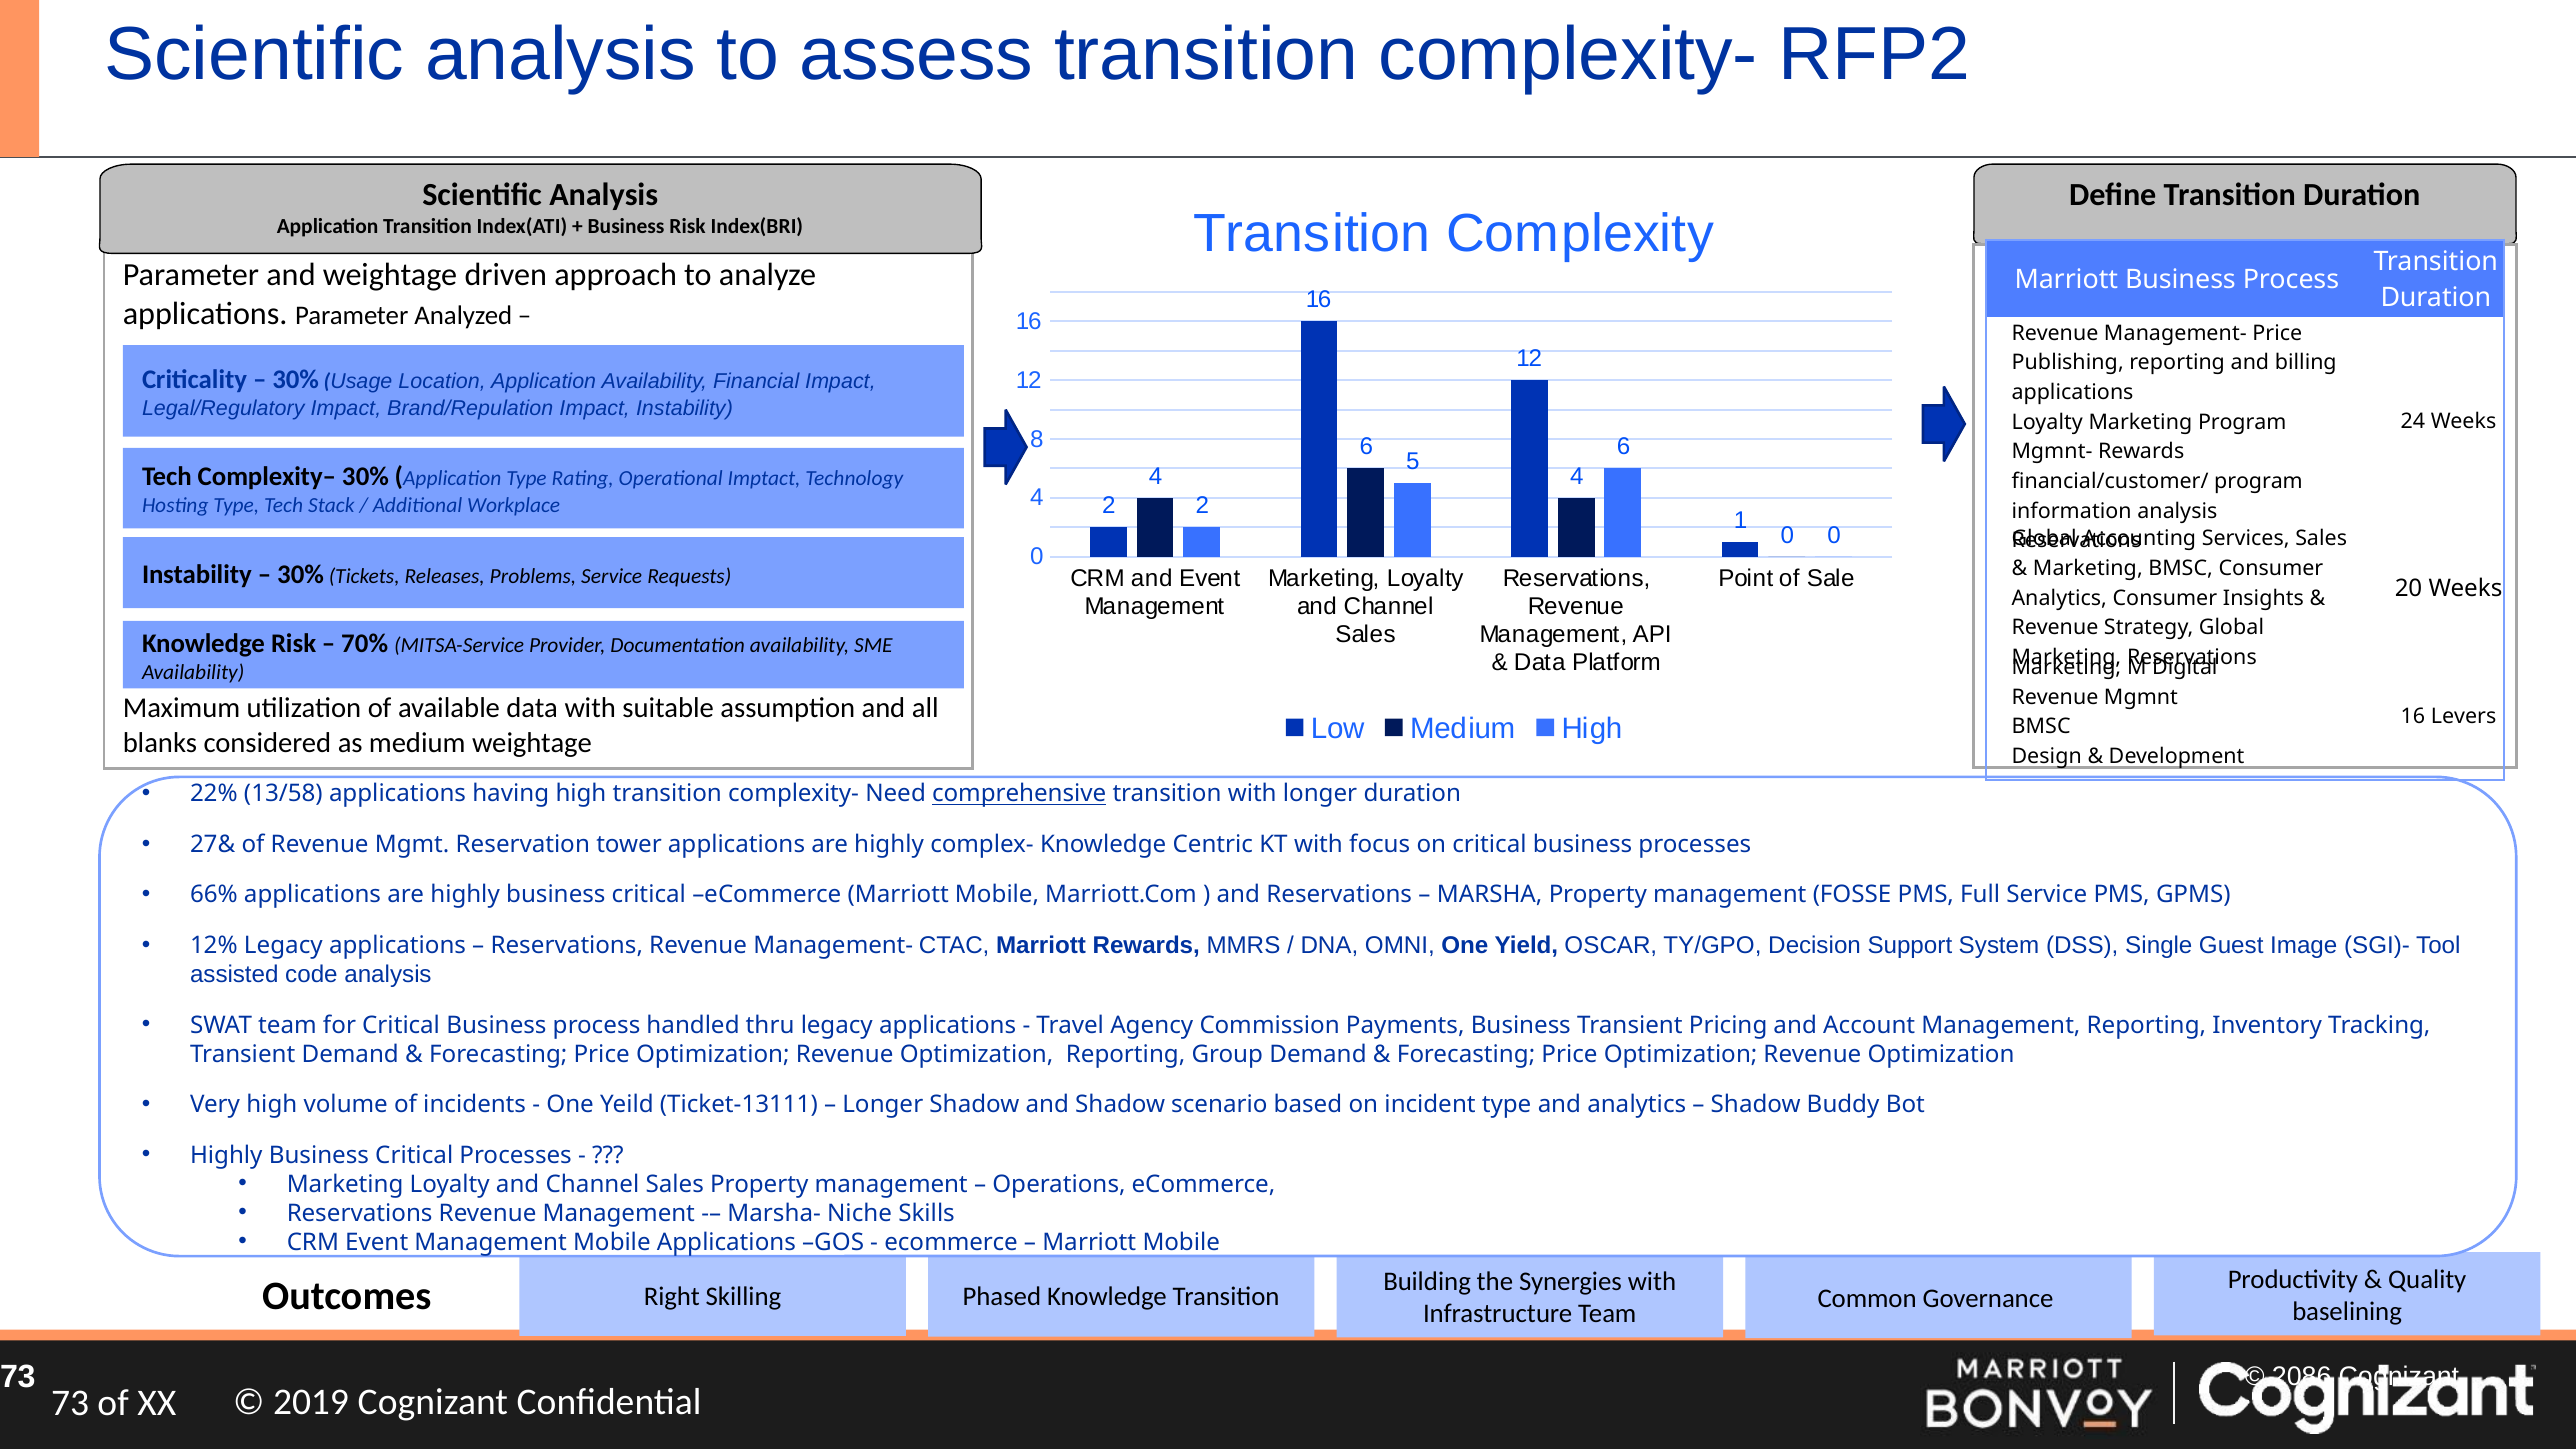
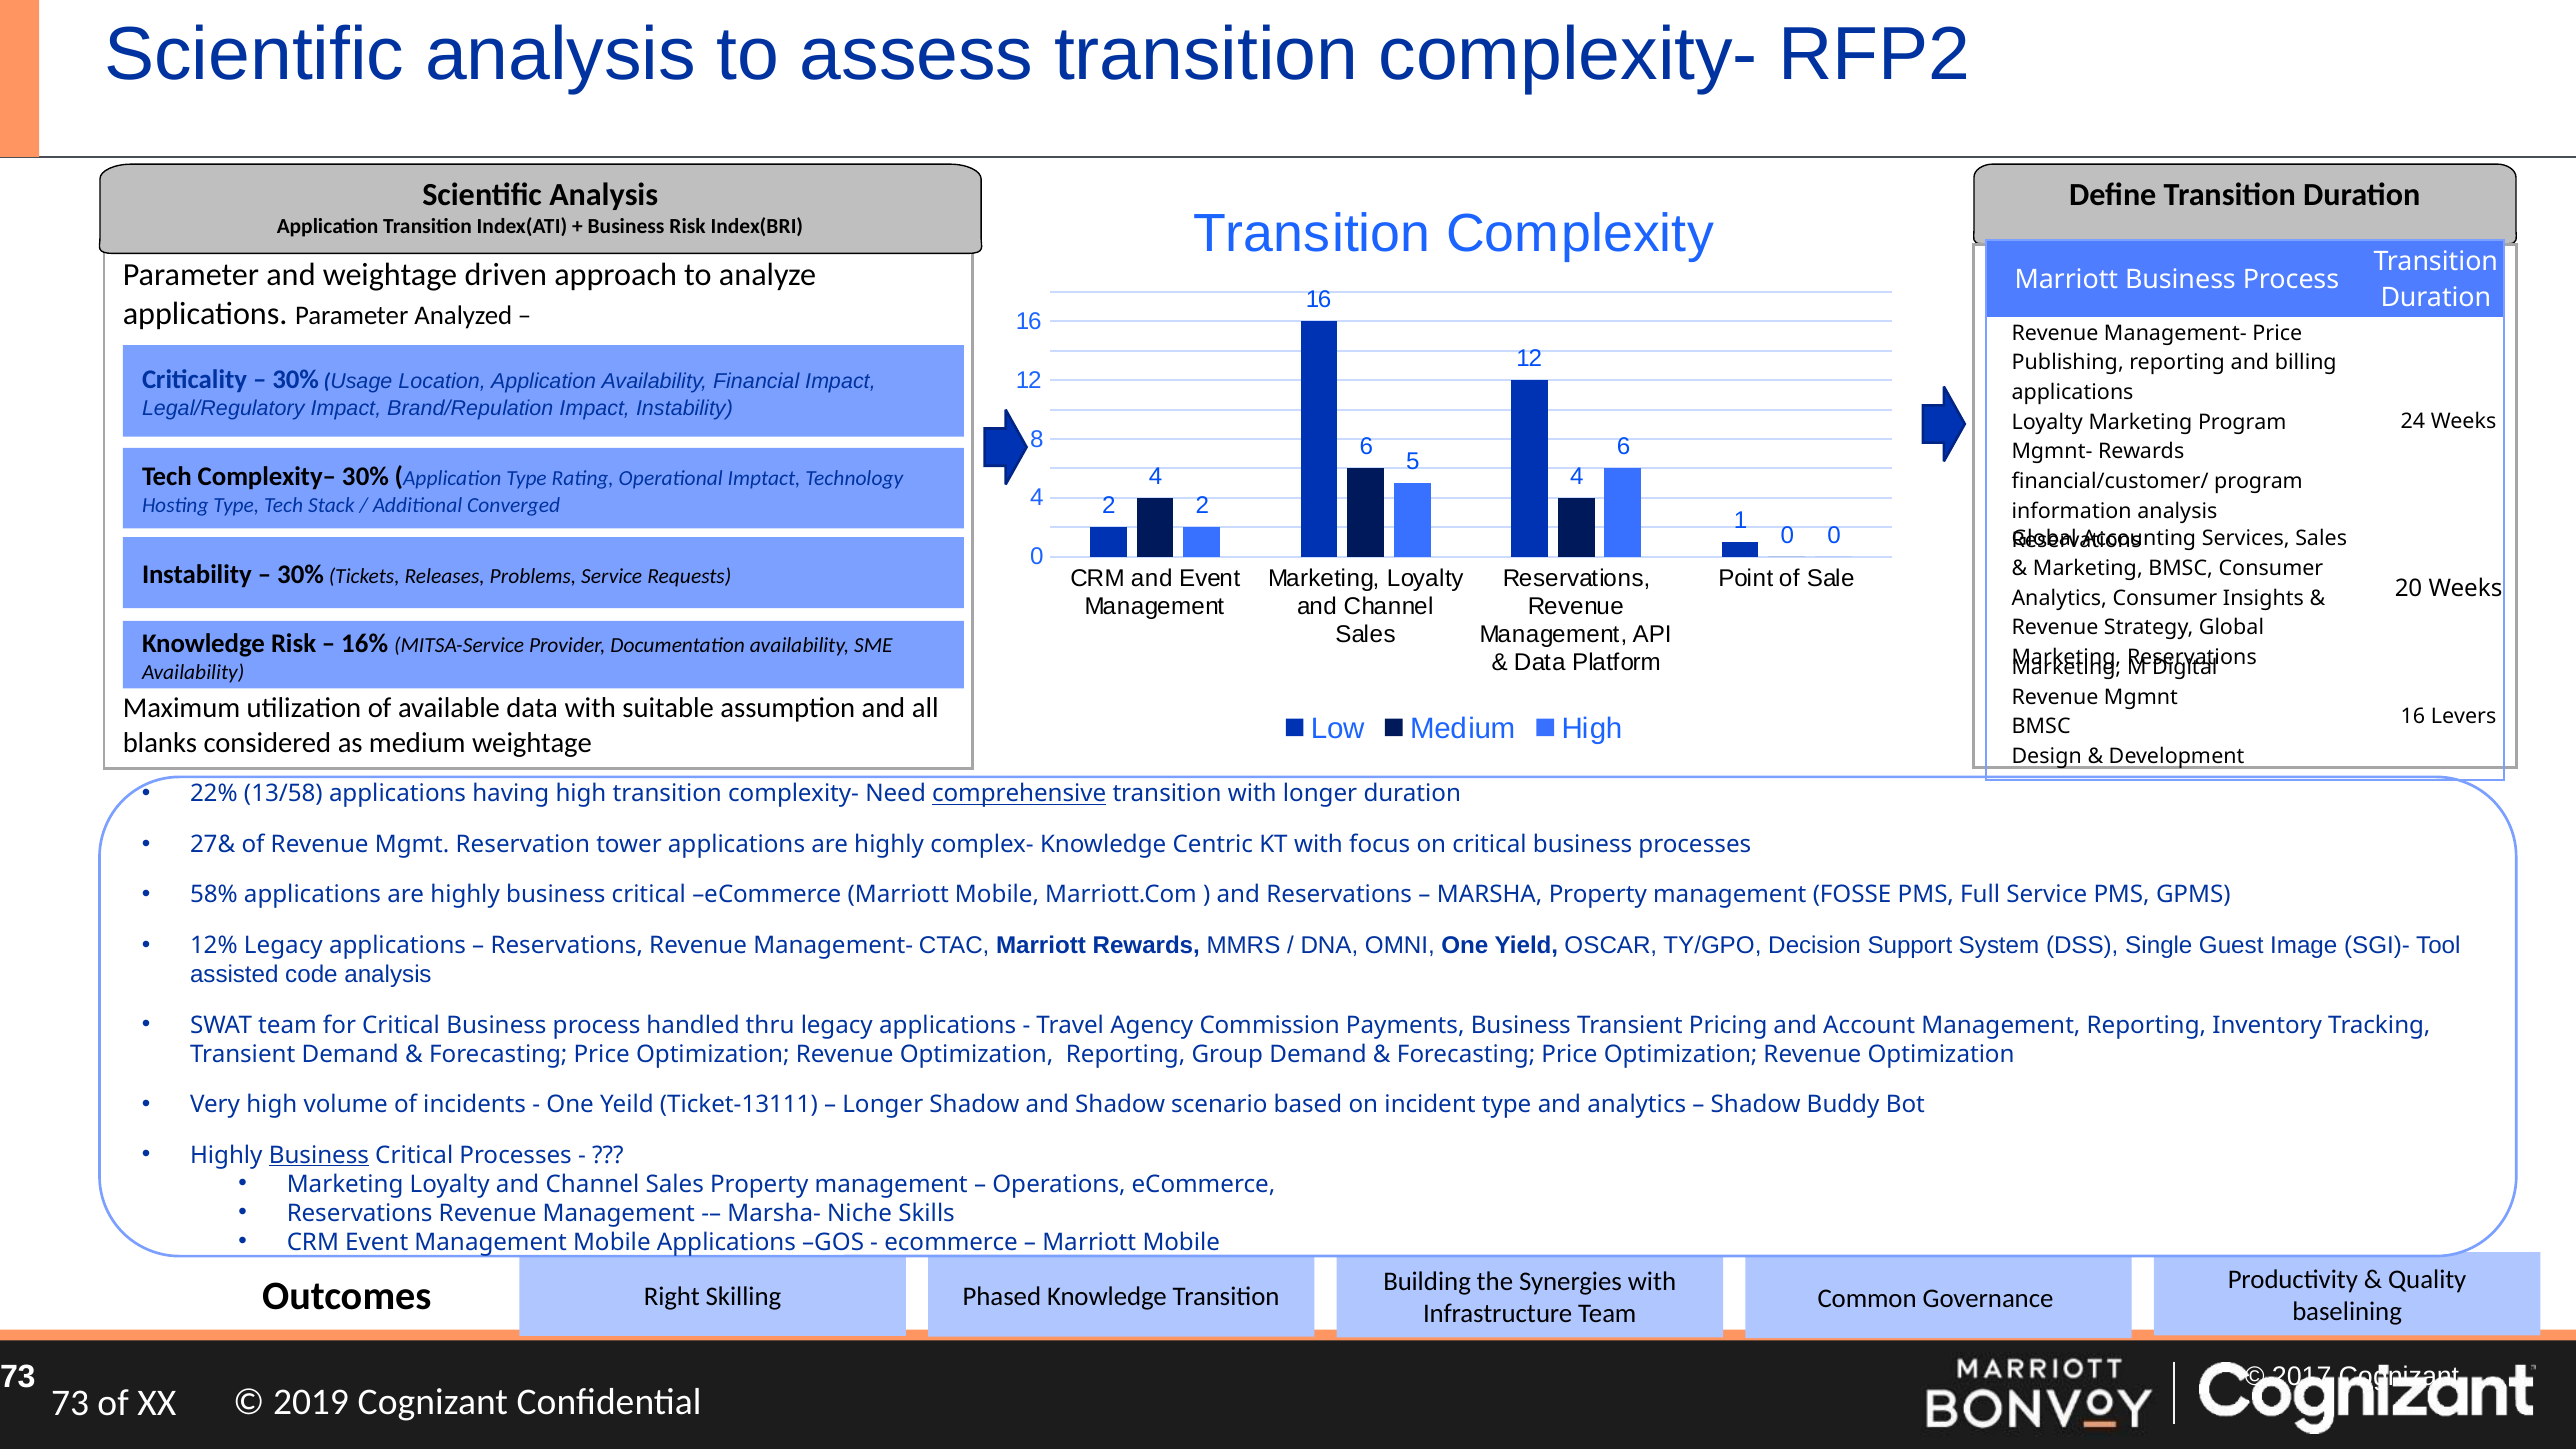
Workplace: Workplace -> Converged
70%: 70% -> 16%
66%: 66% -> 58%
Business at (319, 1155) underline: none -> present
2086: 2086 -> 2017
